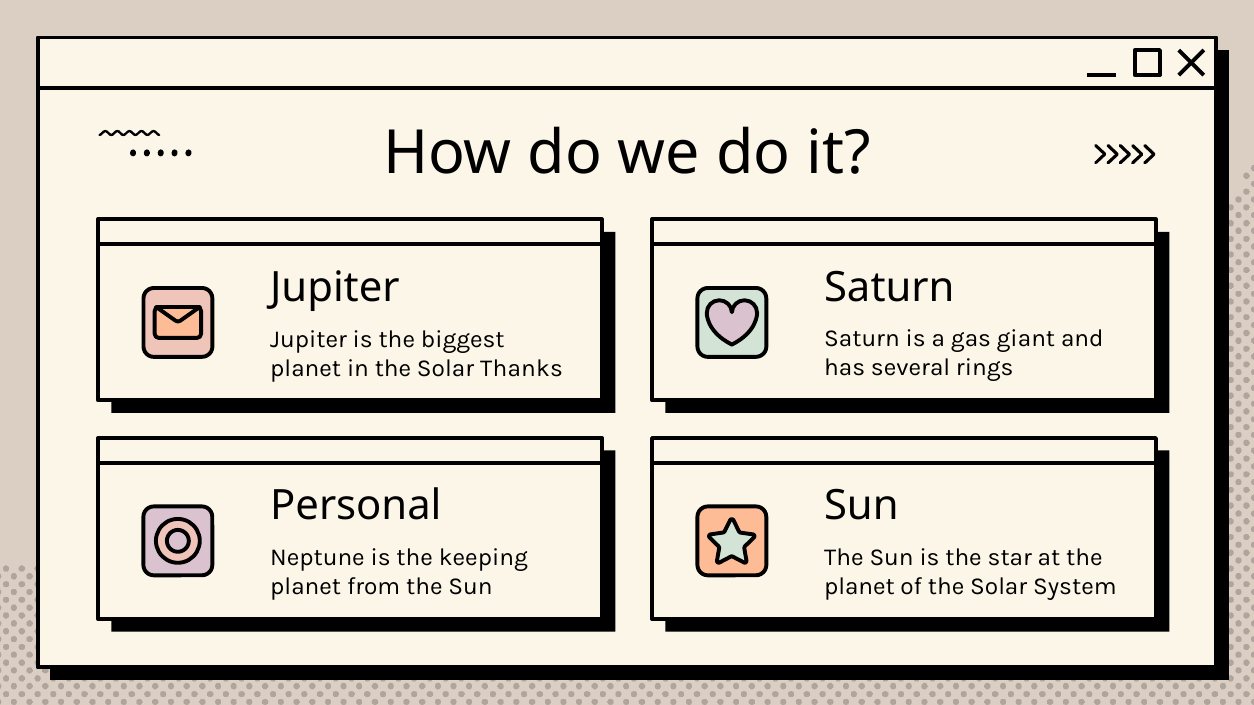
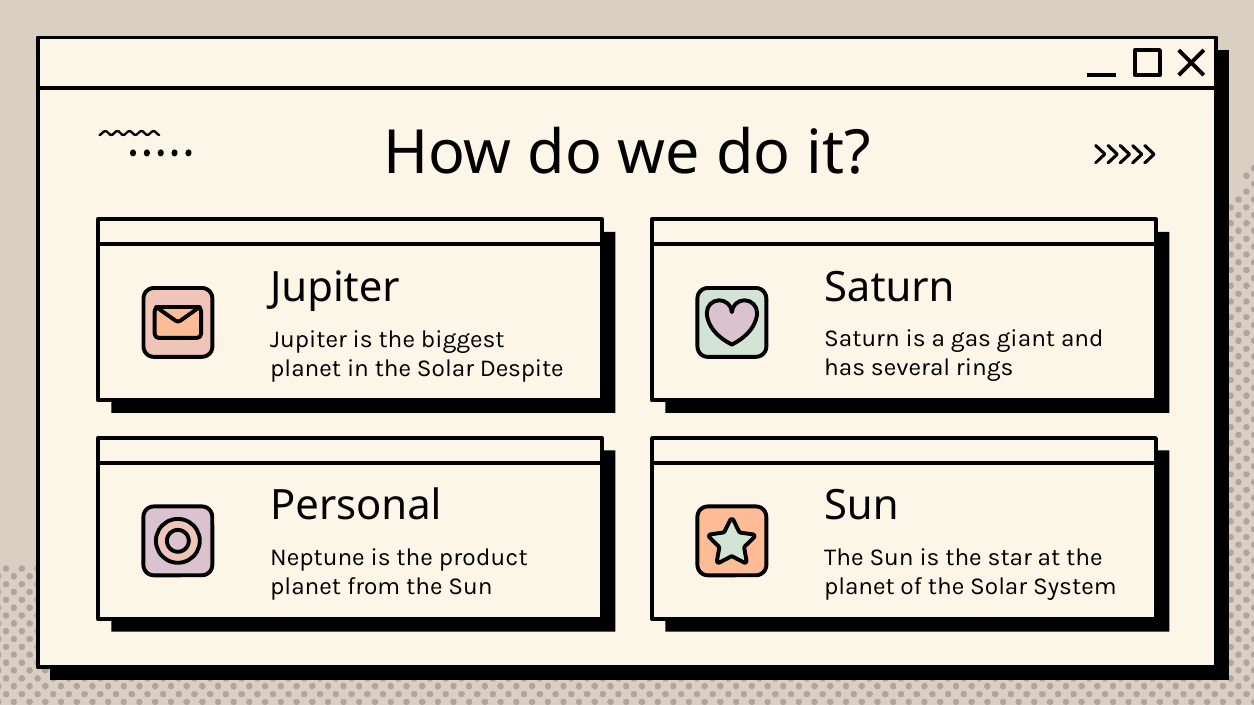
Thanks: Thanks -> Despite
keeping: keeping -> product
